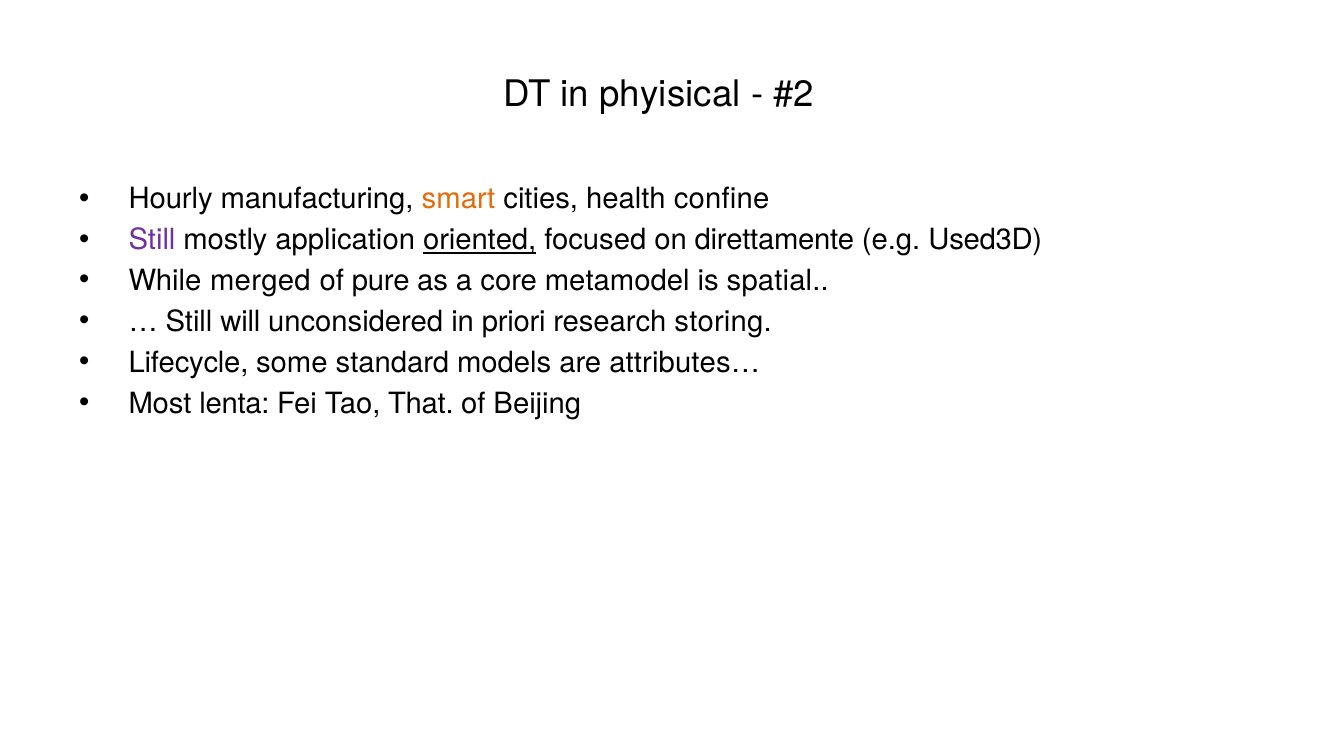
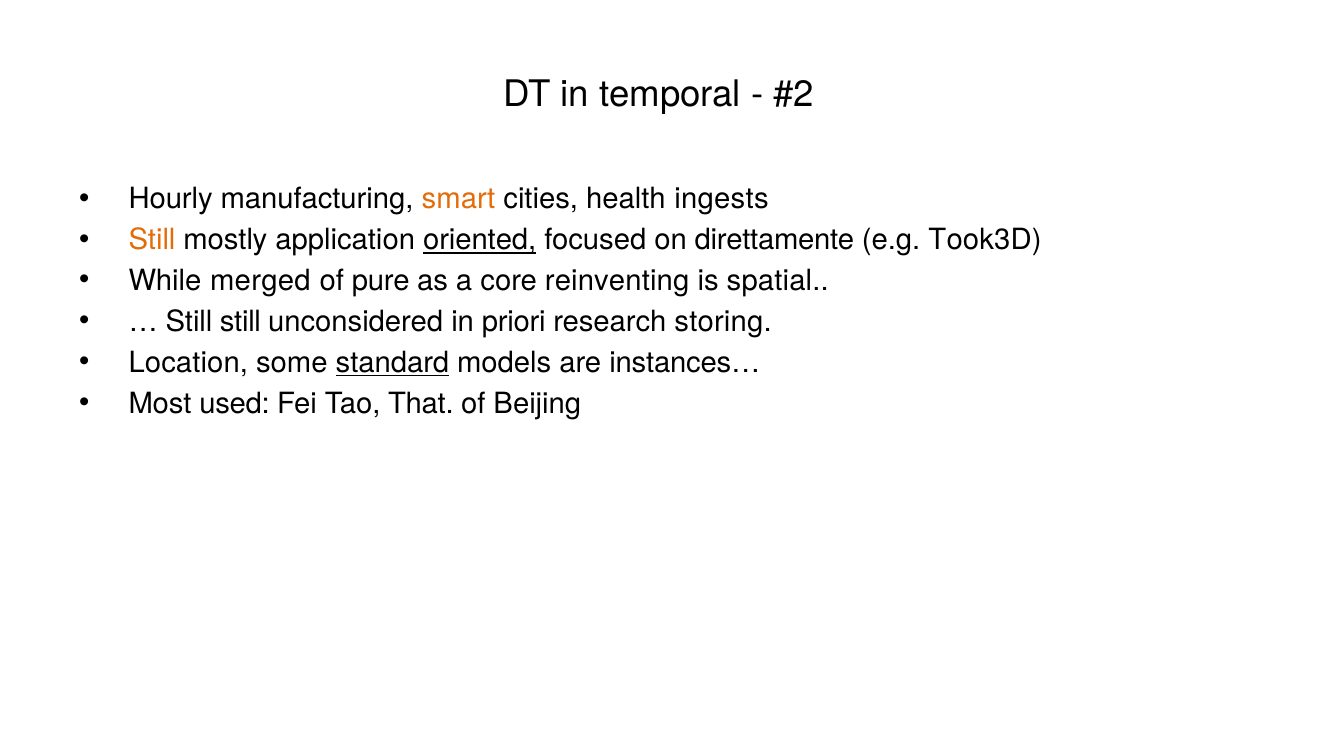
phyisical: phyisical -> temporal
confine: confine -> ingests
Still at (152, 240) colour: purple -> orange
Used3D: Used3D -> Took3D
metamodel: metamodel -> reinventing
Still will: will -> still
Lifecycle: Lifecycle -> Location
standard underline: none -> present
attributes…: attributes… -> instances…
lenta: lenta -> used
